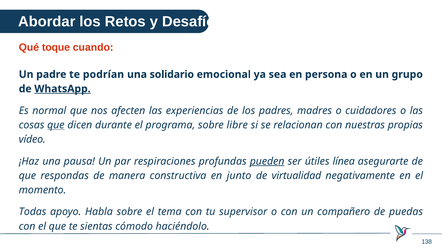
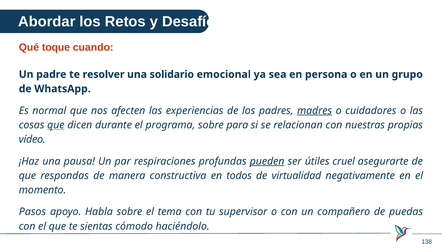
podrían: podrían -> resolver
WhatsApp underline: present -> none
madres underline: none -> present
libre: libre -> para
línea: línea -> cruel
junto: junto -> todos
Todas: Todas -> Pasos
